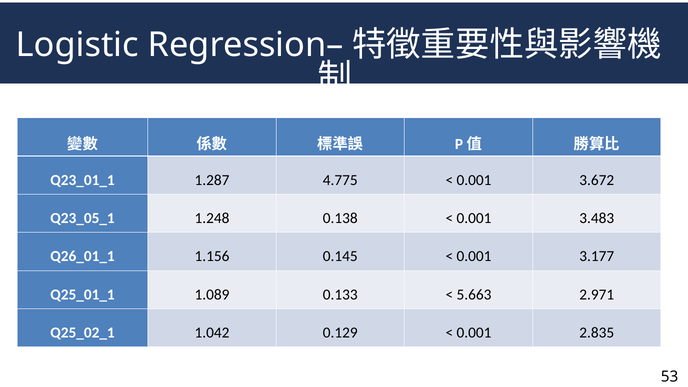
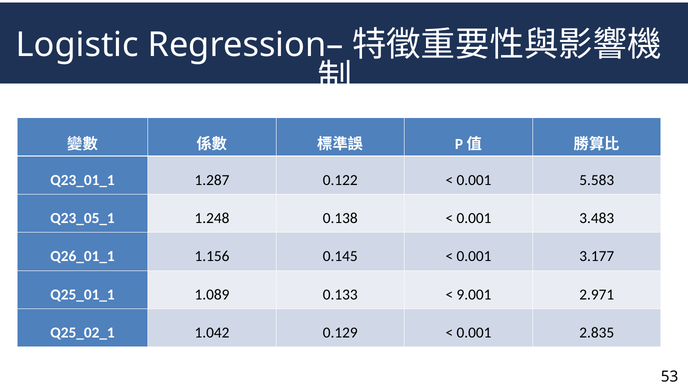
4.775: 4.775 -> 0.122
3.672: 3.672 -> 5.583
5.663: 5.663 -> 9.001
